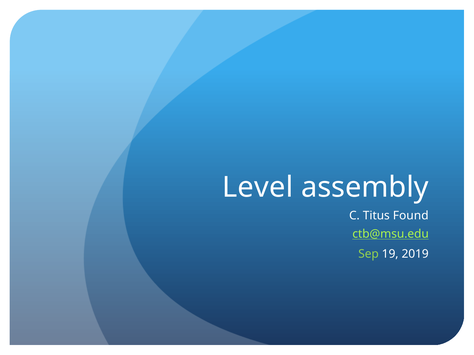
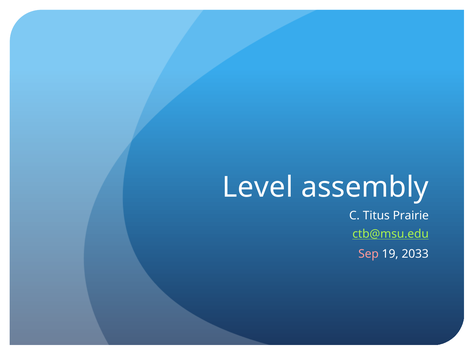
Found: Found -> Prairie
Sep colour: light green -> pink
2019: 2019 -> 2033
